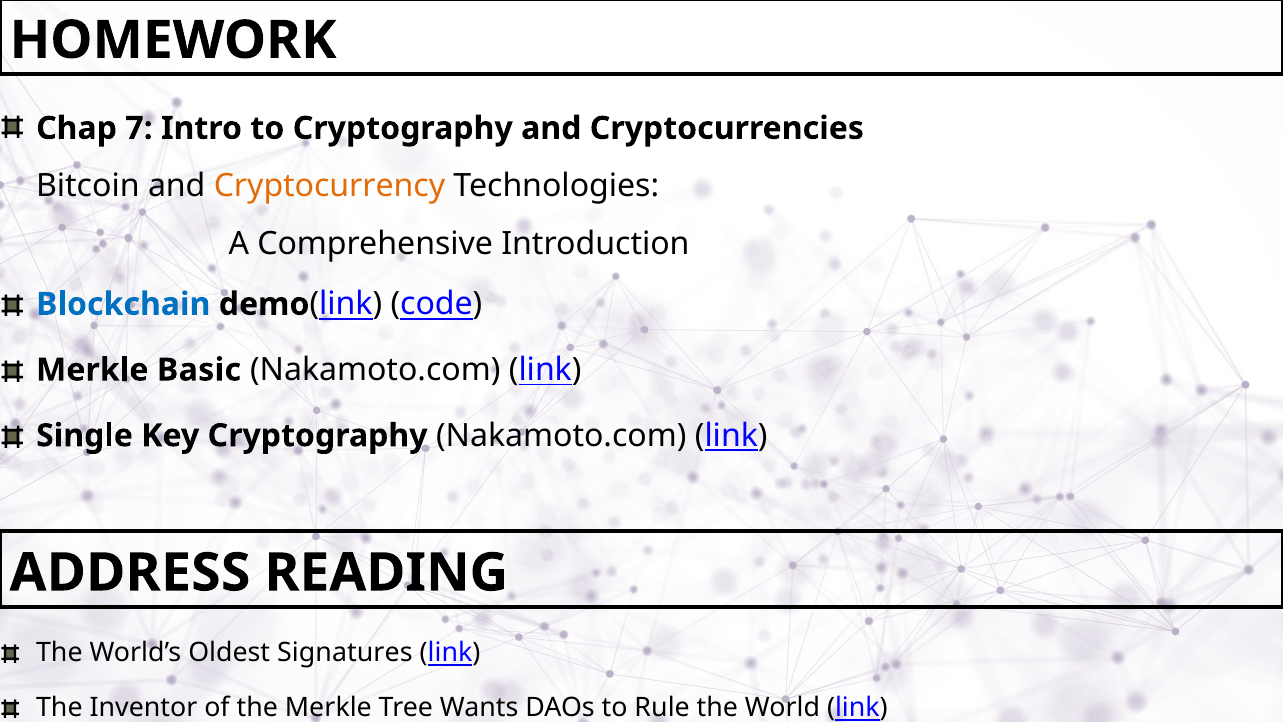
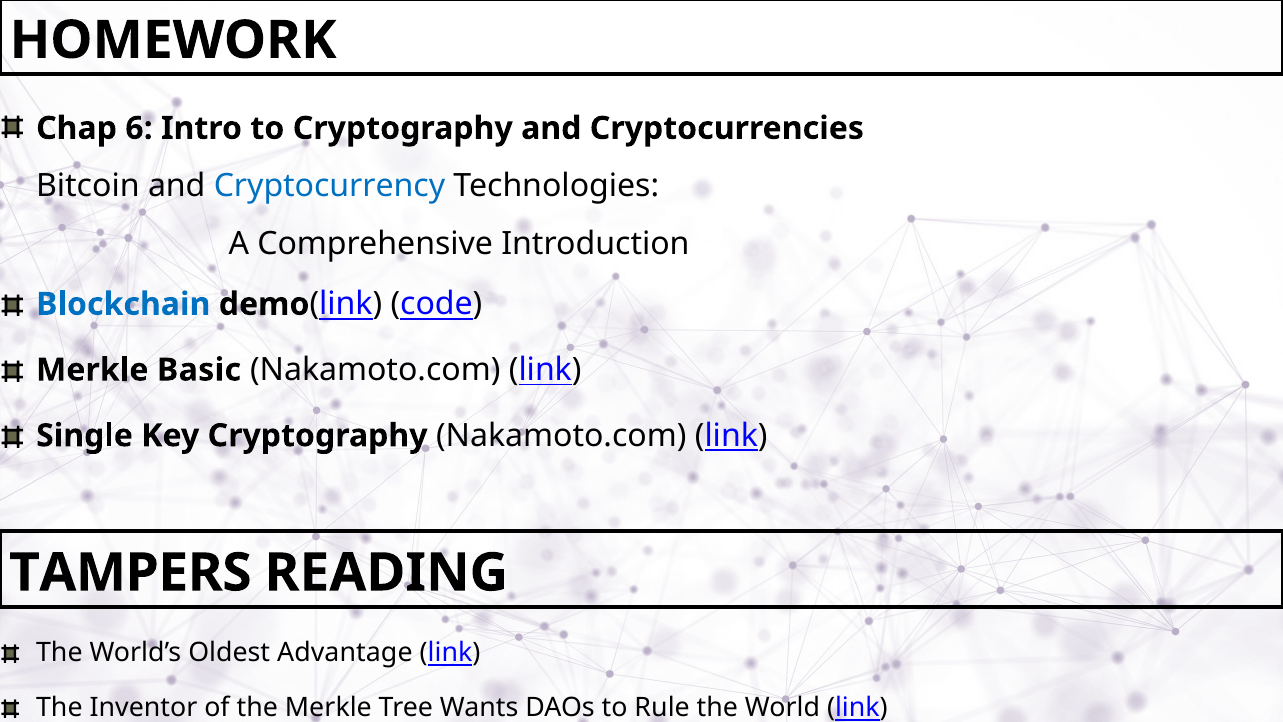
7: 7 -> 6
Cryptocurrency colour: orange -> blue
ADDRESS: ADDRESS -> TAMPERS
Signatures: Signatures -> Advantage
